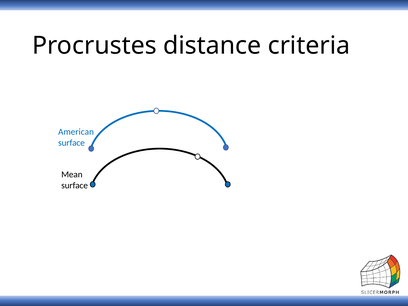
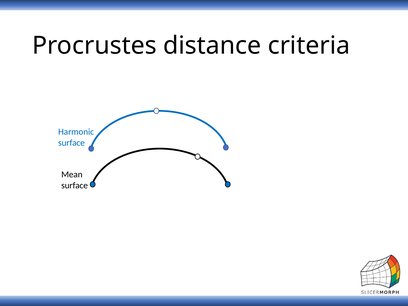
American: American -> Harmonic
